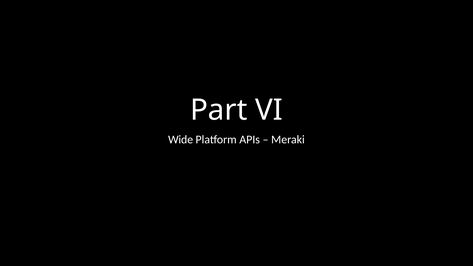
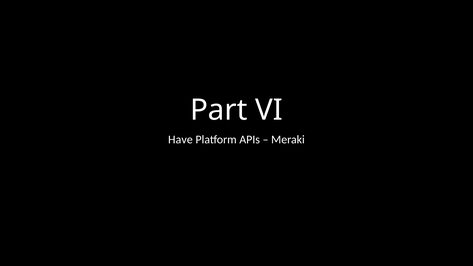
Wide: Wide -> Have
